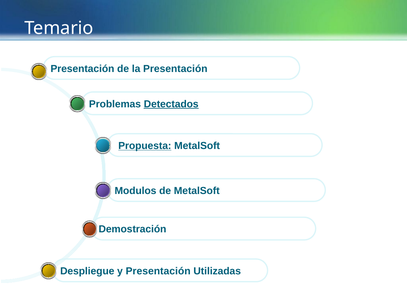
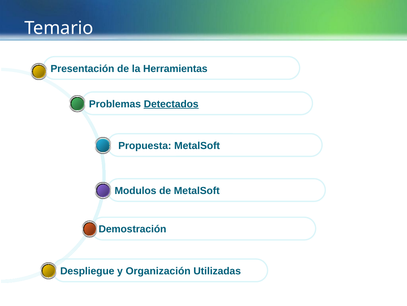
la Presentación: Presentación -> Herramientas
Propuesta underline: present -> none
y Presentación: Presentación -> Organización
